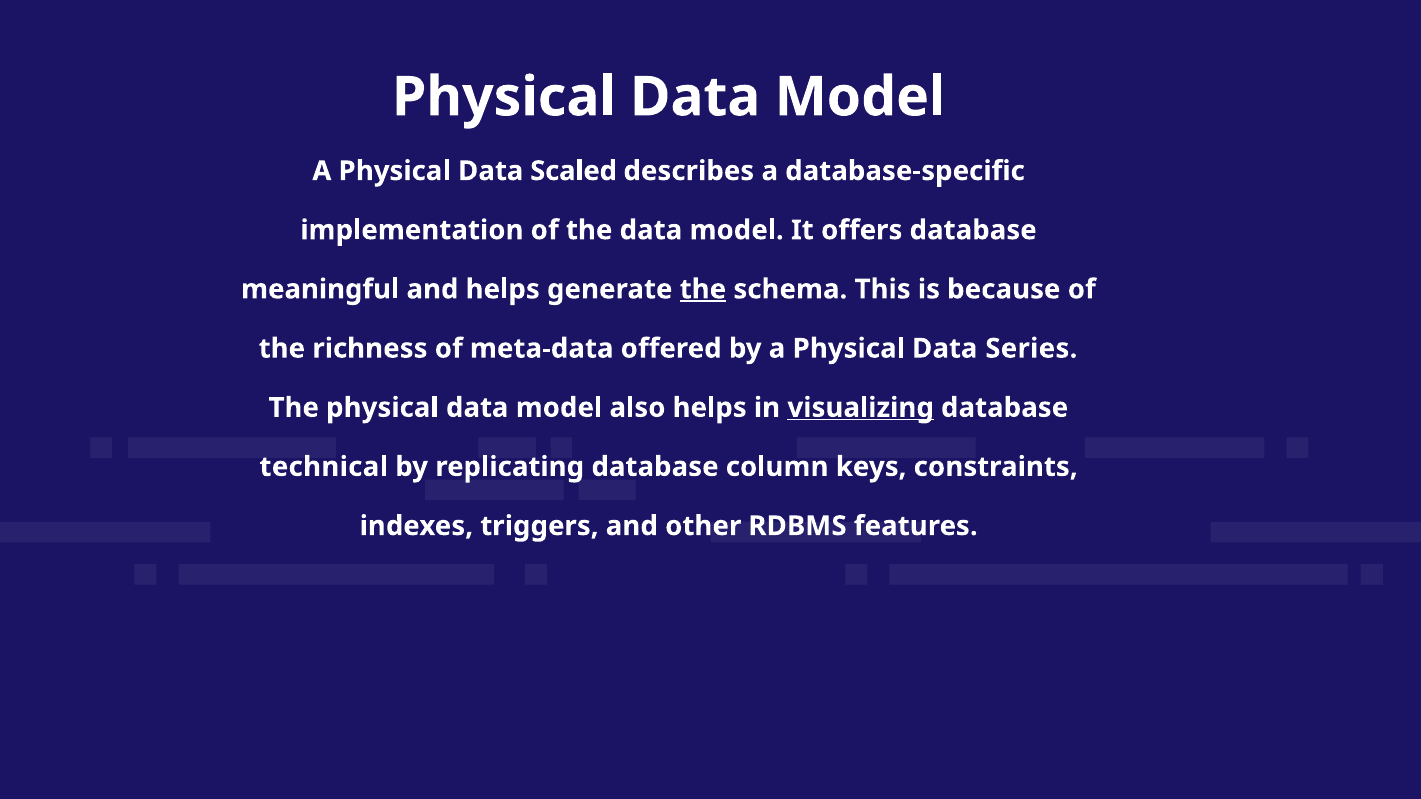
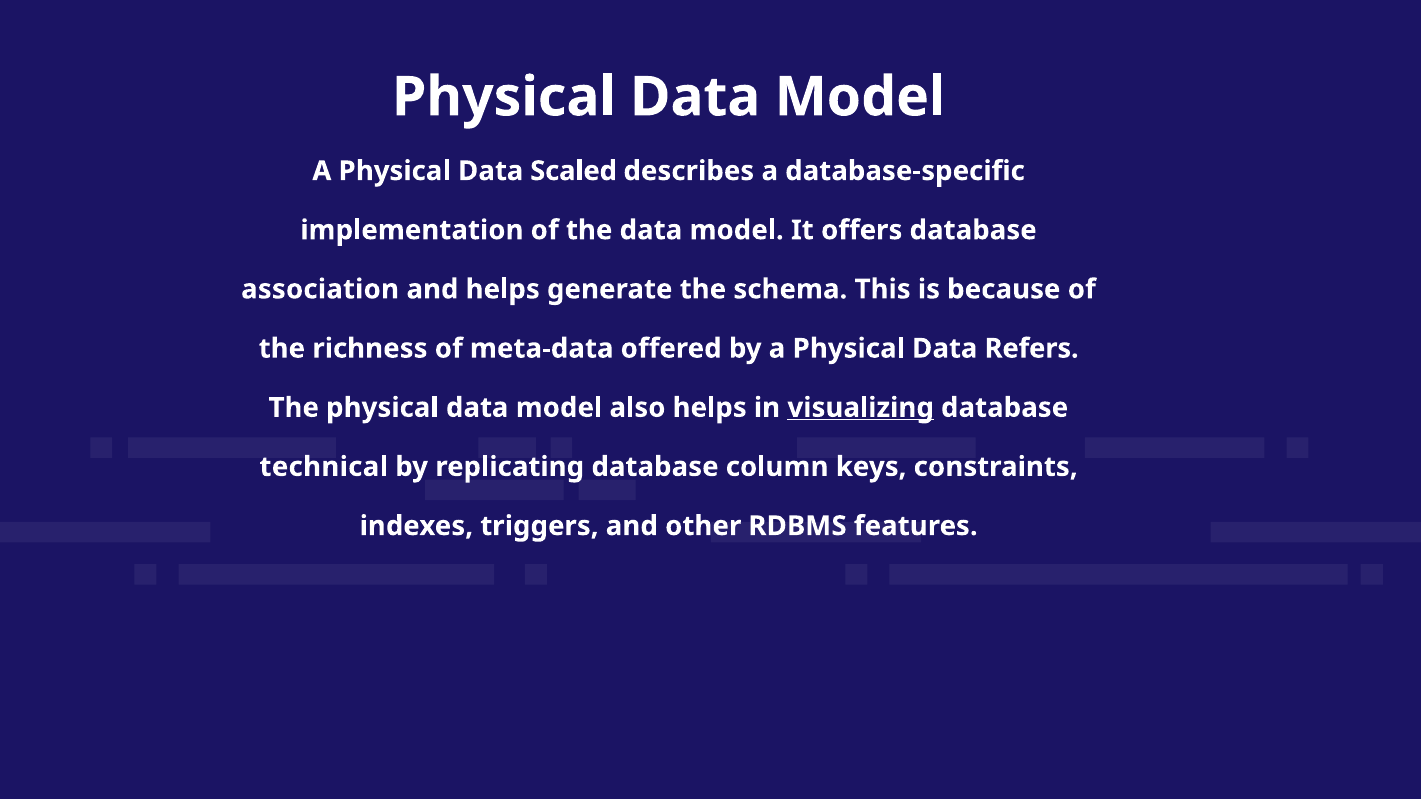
meaningful: meaningful -> association
the at (703, 289) underline: present -> none
Series: Series -> Refers
